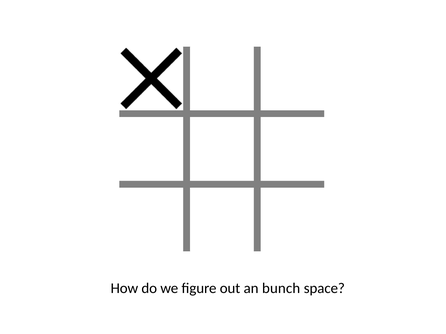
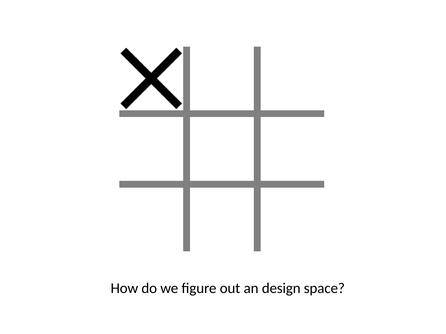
bunch: bunch -> design
